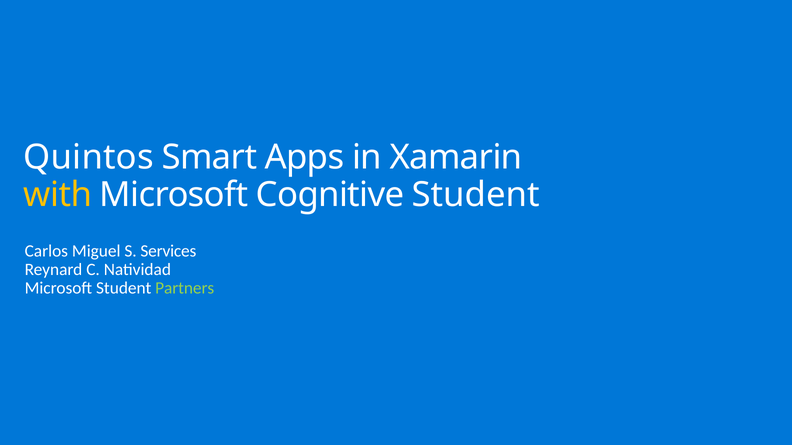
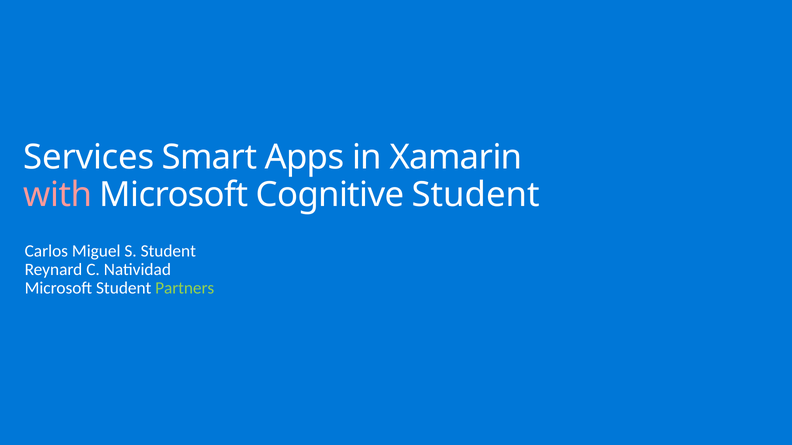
Quintos: Quintos -> Services
with colour: yellow -> pink
S Services: Services -> Student
